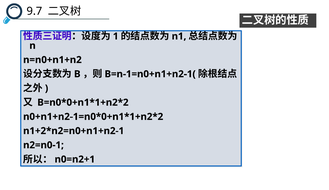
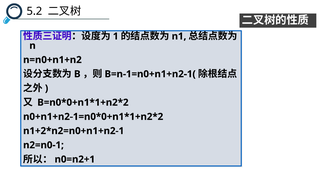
9.7: 9.7 -> 5.2
